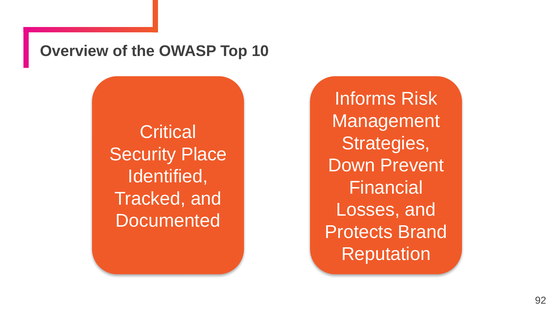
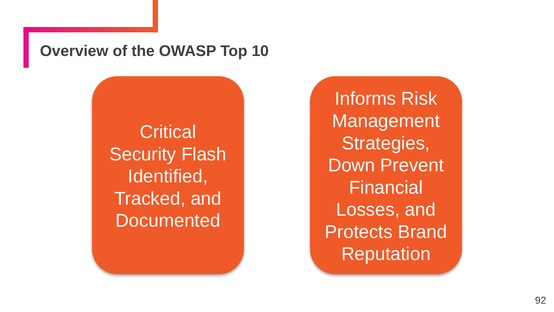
Place: Place -> Flash
